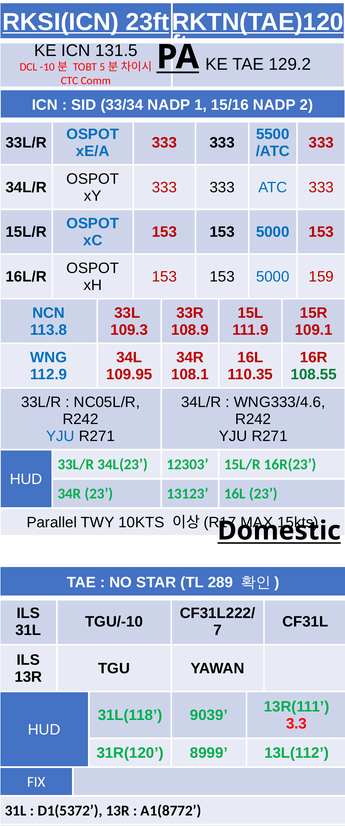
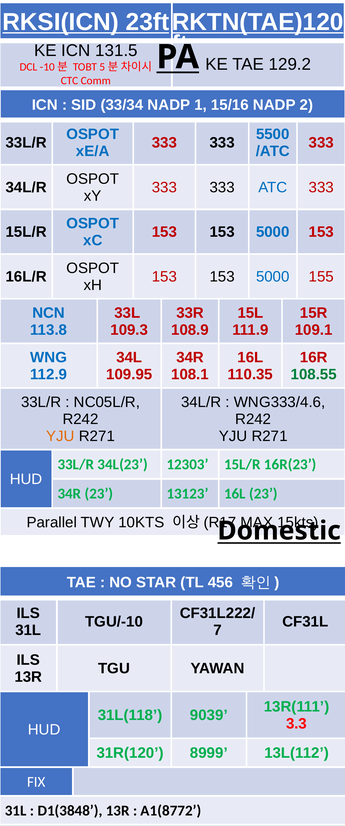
159: 159 -> 155
YJU at (60, 436) colour: blue -> orange
289: 289 -> 456
D1(5372: D1(5372 -> D1(3848
